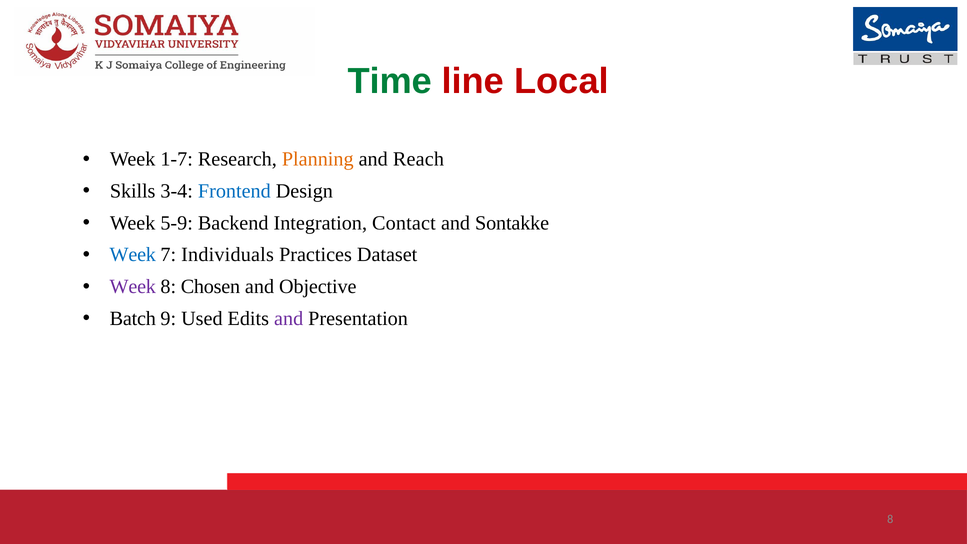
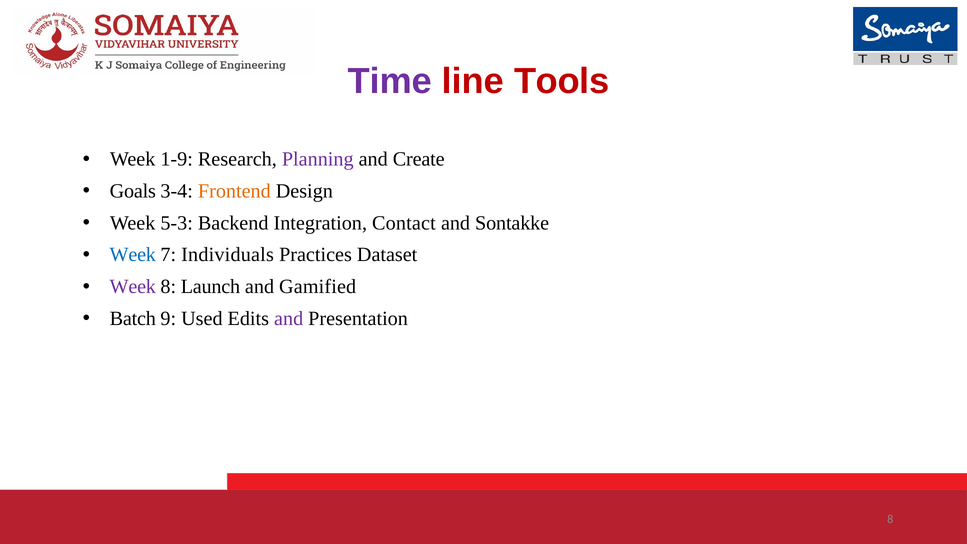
Time colour: green -> purple
Local: Local -> Tools
1-7: 1-7 -> 1-9
Planning colour: orange -> purple
Reach: Reach -> Create
Skills: Skills -> Goals
Frontend colour: blue -> orange
5-9: 5-9 -> 5-3
Chosen: Chosen -> Launch
Objective: Objective -> Gamified
